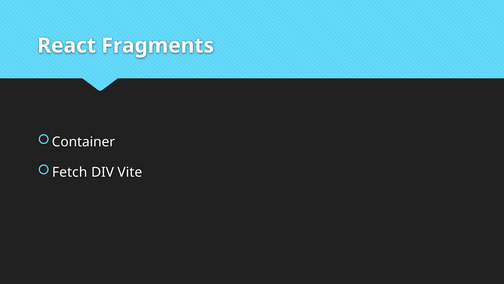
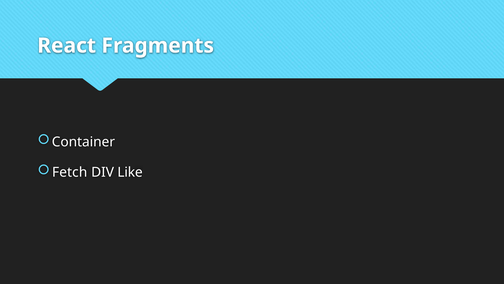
Vite: Vite -> Like
